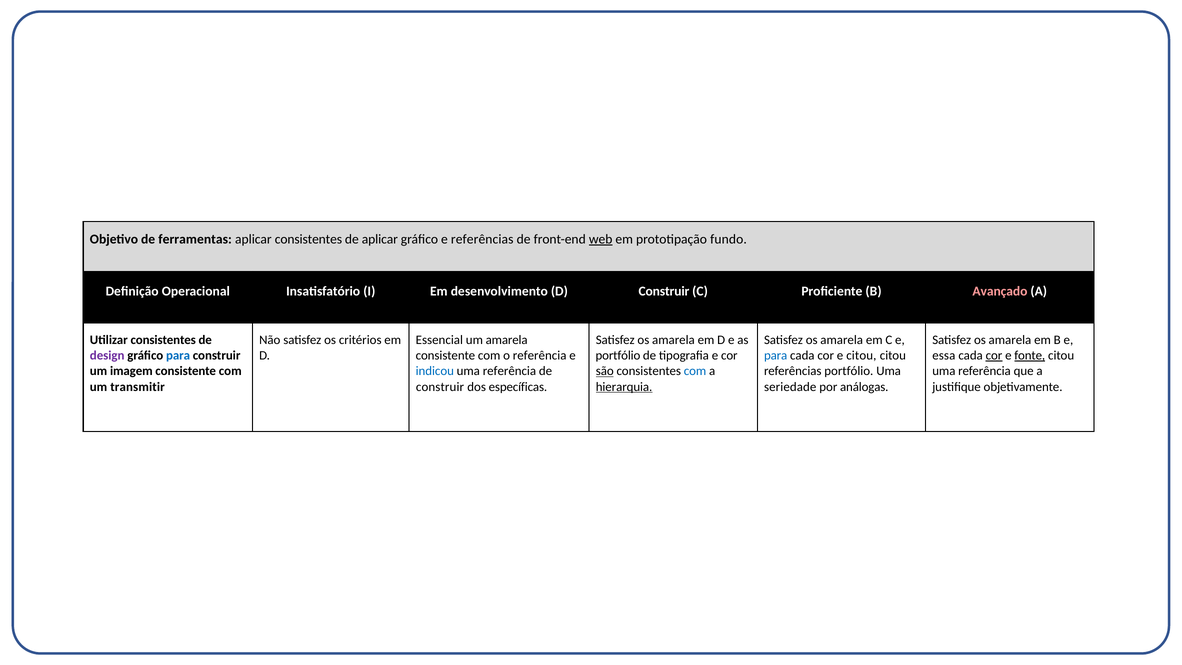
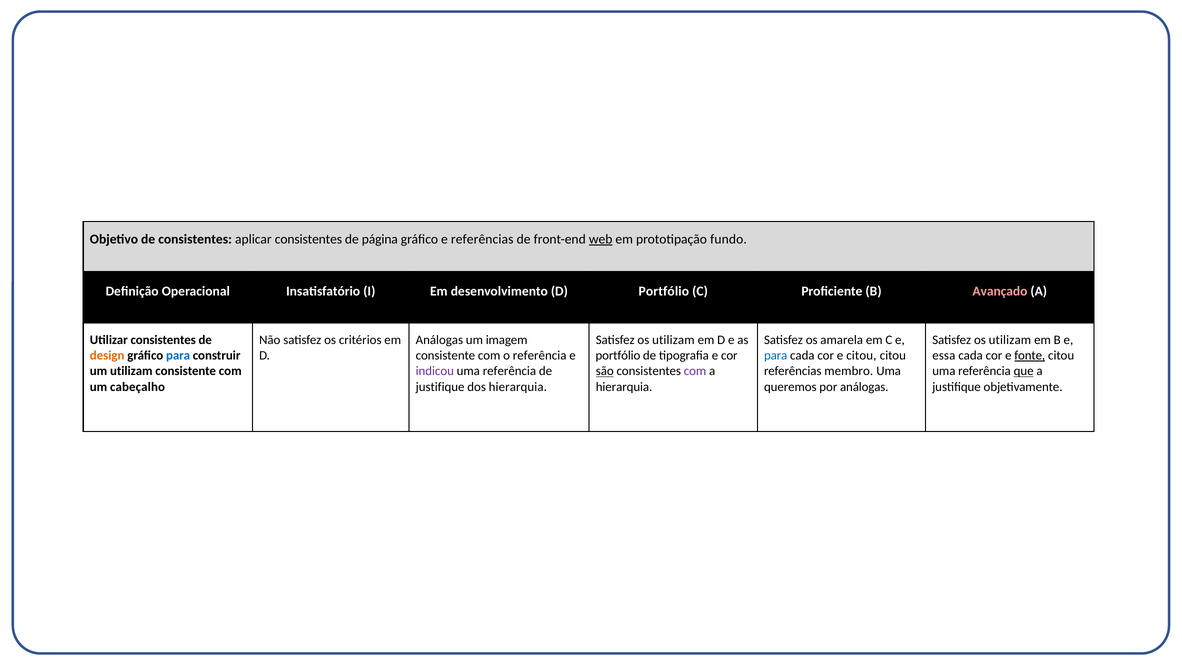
de ferramentas: ferramentas -> consistentes
de aplicar: aplicar -> página
D Construir: Construir -> Portfólio
Essencial at (439, 340): Essencial -> Análogas
um amarela: amarela -> imagem
amarela at (673, 340): amarela -> utilizam
amarela at (1010, 340): amarela -> utilizam
design colour: purple -> orange
cor at (994, 355) underline: present -> none
um imagem: imagem -> utilizam
indicou colour: blue -> purple
com at (695, 371) colour: blue -> purple
referências portfólio: portfólio -> membro
que underline: none -> present
transmitir: transmitir -> cabeçalho
construir at (440, 387): construir -> justifique
dos específicas: específicas -> hierarquia
hierarquia at (624, 387) underline: present -> none
seriedade: seriedade -> queremos
